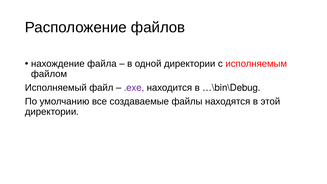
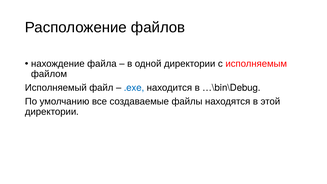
.exe colour: purple -> blue
